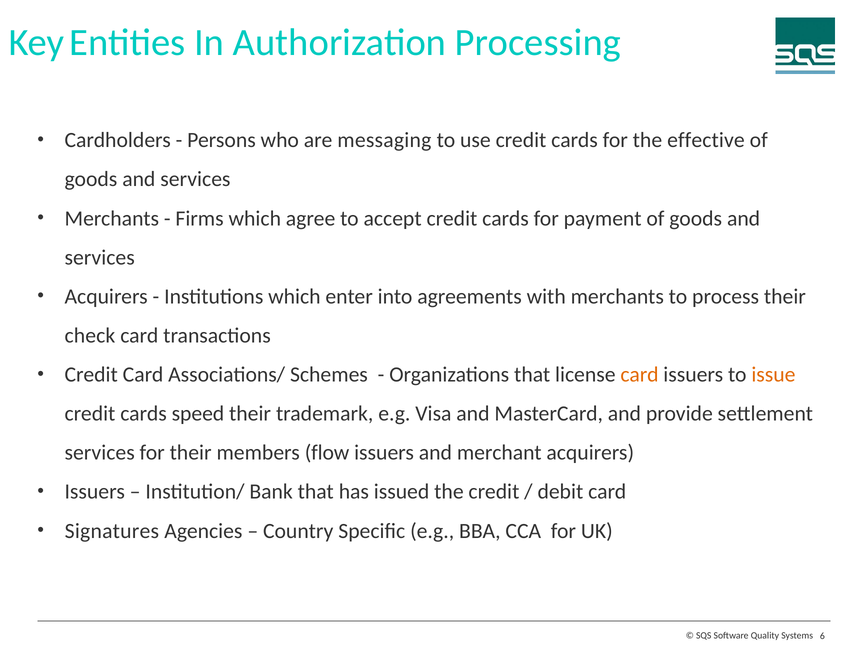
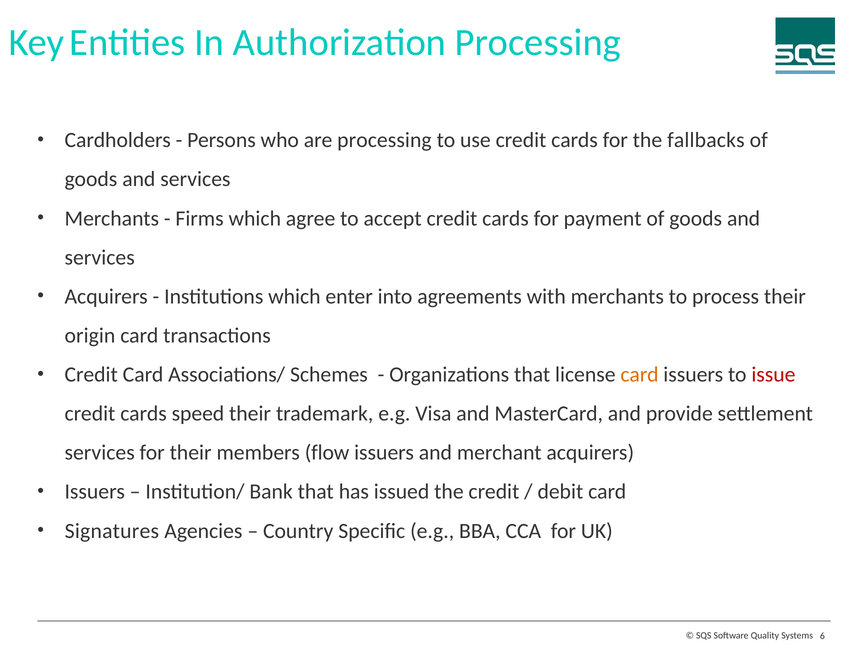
are messaging: messaging -> processing
effective: effective -> fallbacks
check: check -> origin
issue colour: orange -> red
